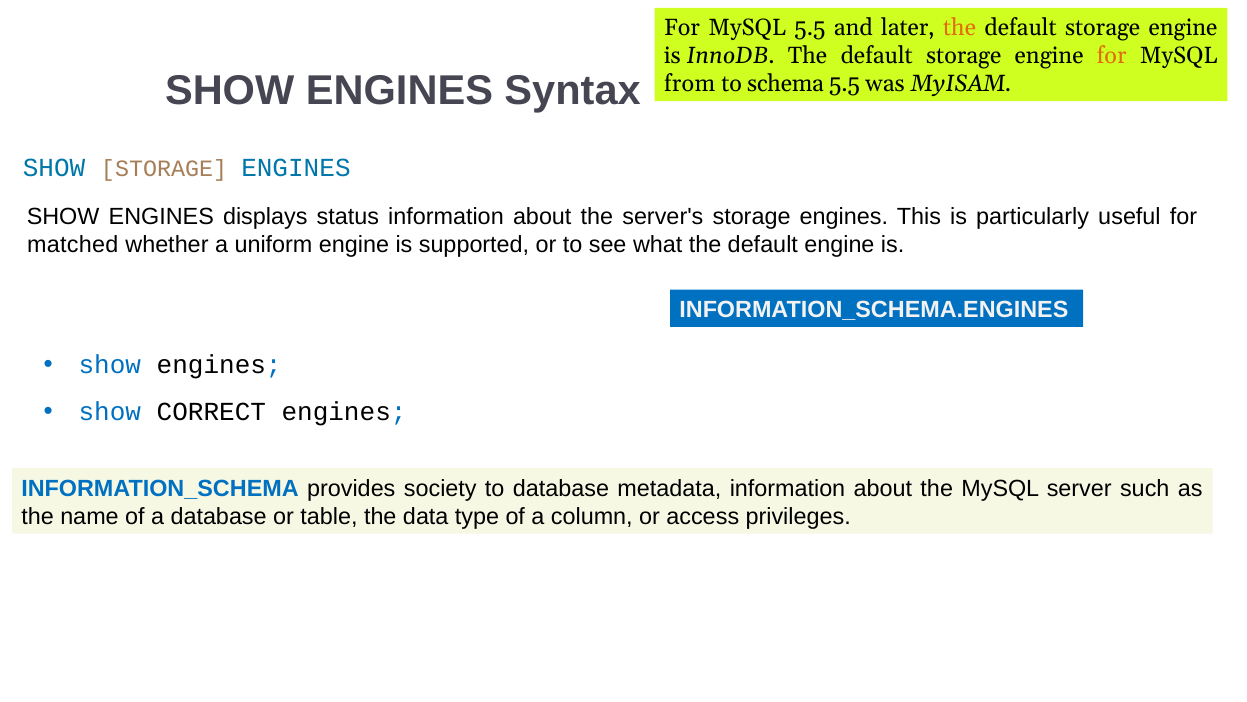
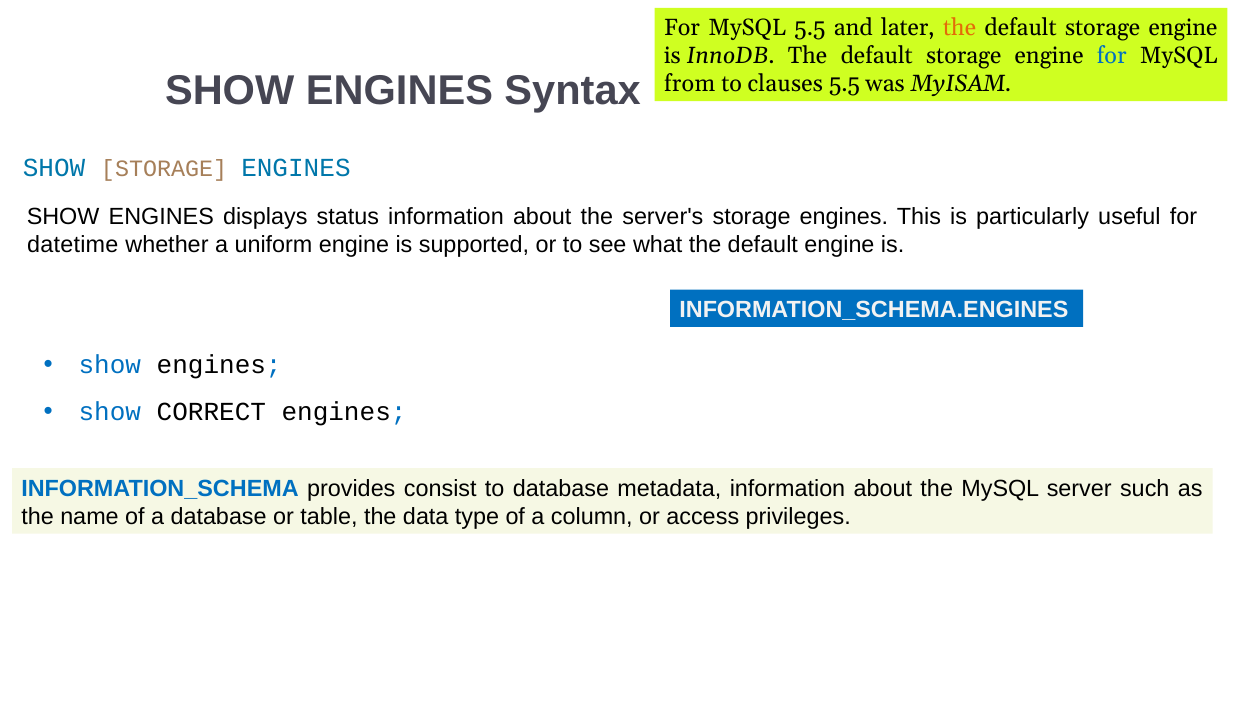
for at (1112, 56) colour: orange -> blue
schema: schema -> clauses
matched: matched -> datetime
society: society -> consist
